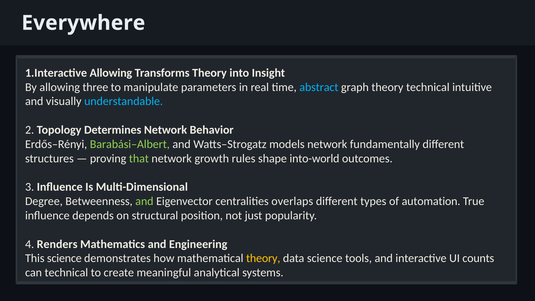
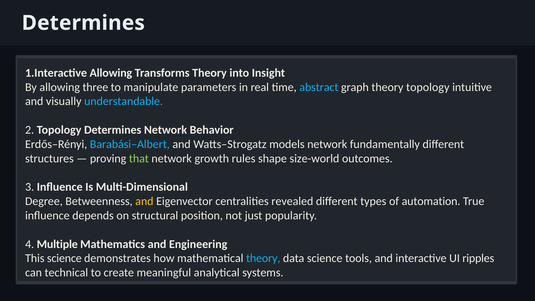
Everywhere at (83, 23): Everywhere -> Determines
theory technical: technical -> topology
Barabási–Albert colour: light green -> light blue
into-world: into-world -> size-world
and at (144, 201) colour: light green -> yellow
overlaps: overlaps -> revealed
Renders: Renders -> Multiple
theory at (263, 258) colour: yellow -> light blue
counts: counts -> ripples
